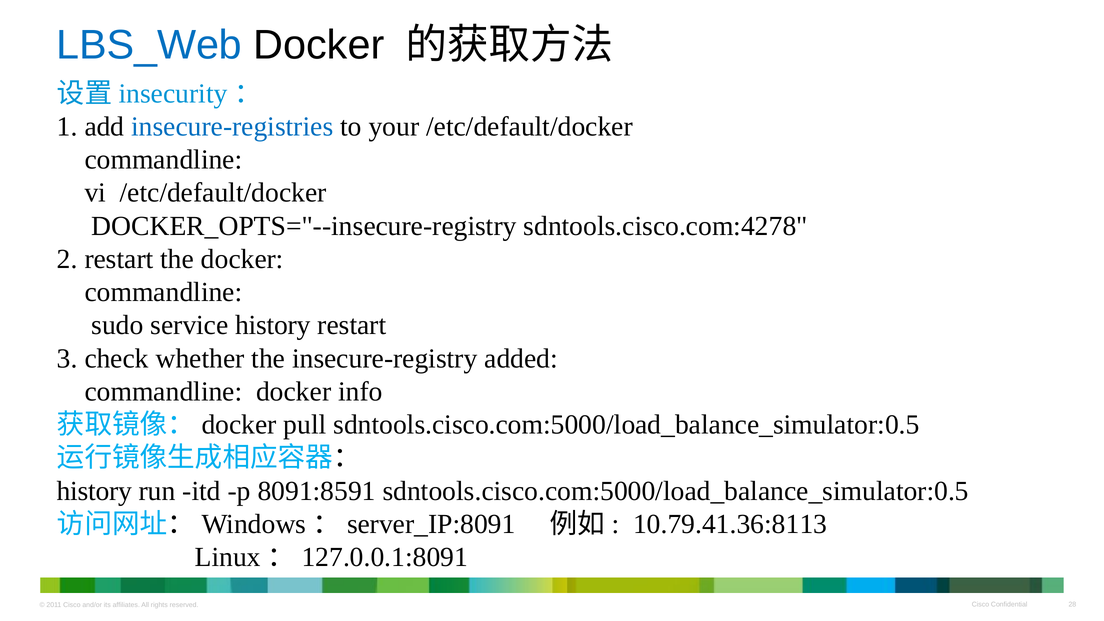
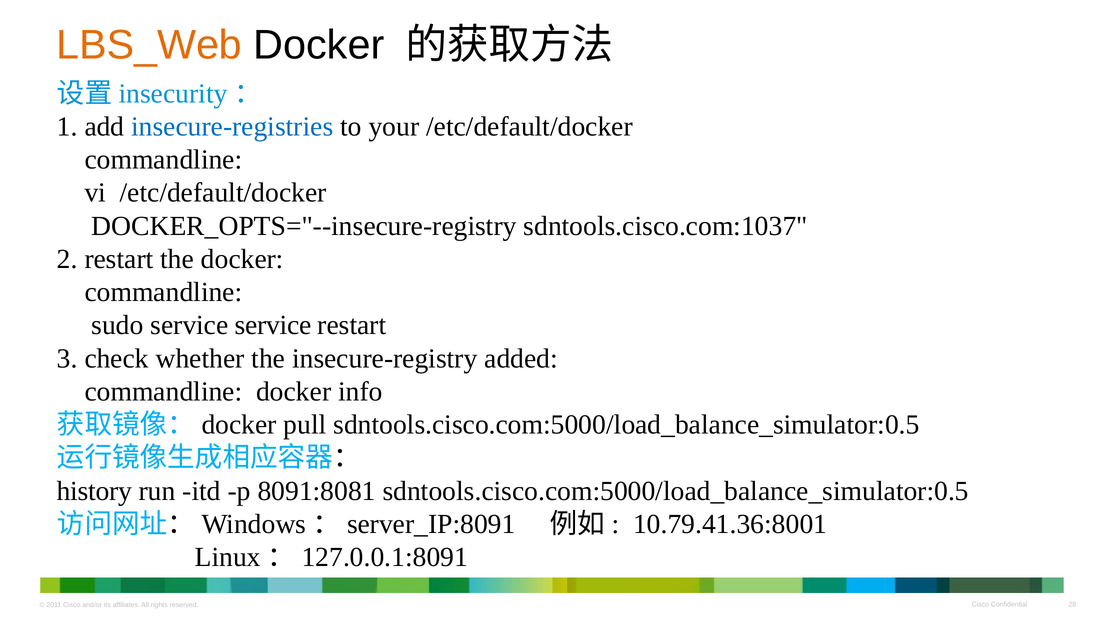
LBS_Web colour: blue -> orange
sdntools.cisco.com:4278: sdntools.cisco.com:4278 -> sdntools.cisco.com:1037
service history: history -> service
8091:8591: 8091:8591 -> 8091:8081
10.79.41.36:8113: 10.79.41.36:8113 -> 10.79.41.36:8001
